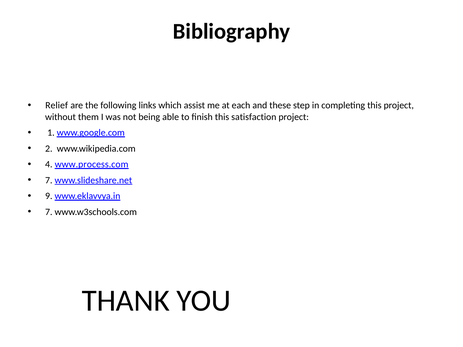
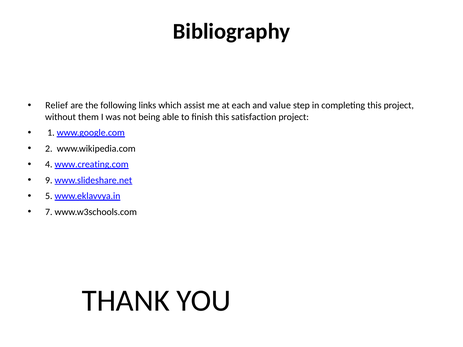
these: these -> value
www.process.com: www.process.com -> www.creating.com
7 at (49, 180): 7 -> 9
9: 9 -> 5
